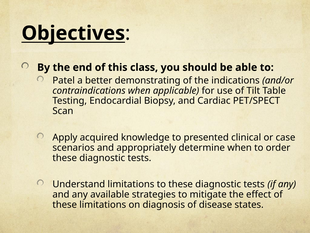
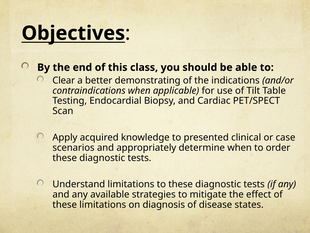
Patel: Patel -> Clear
